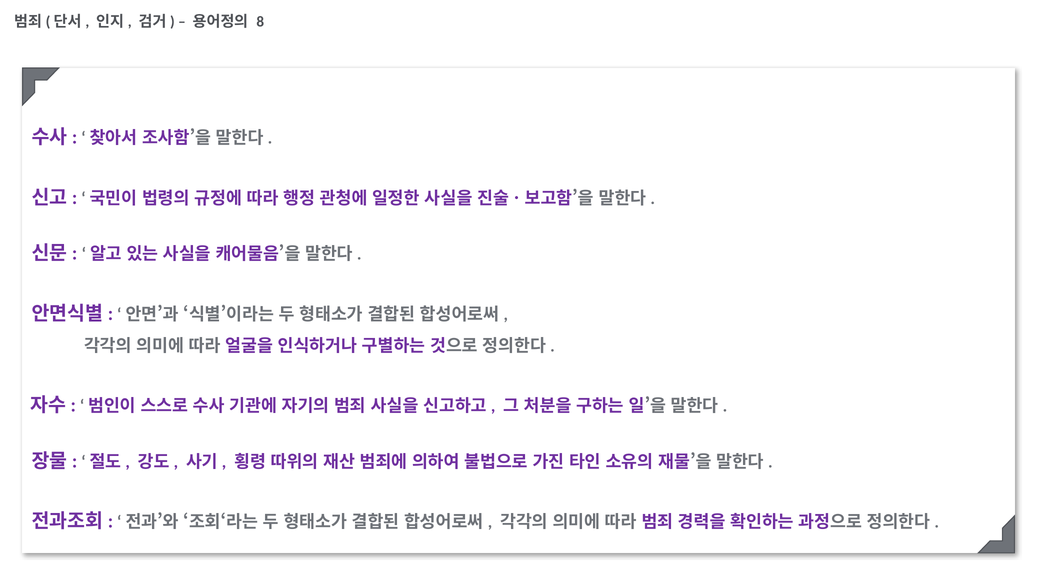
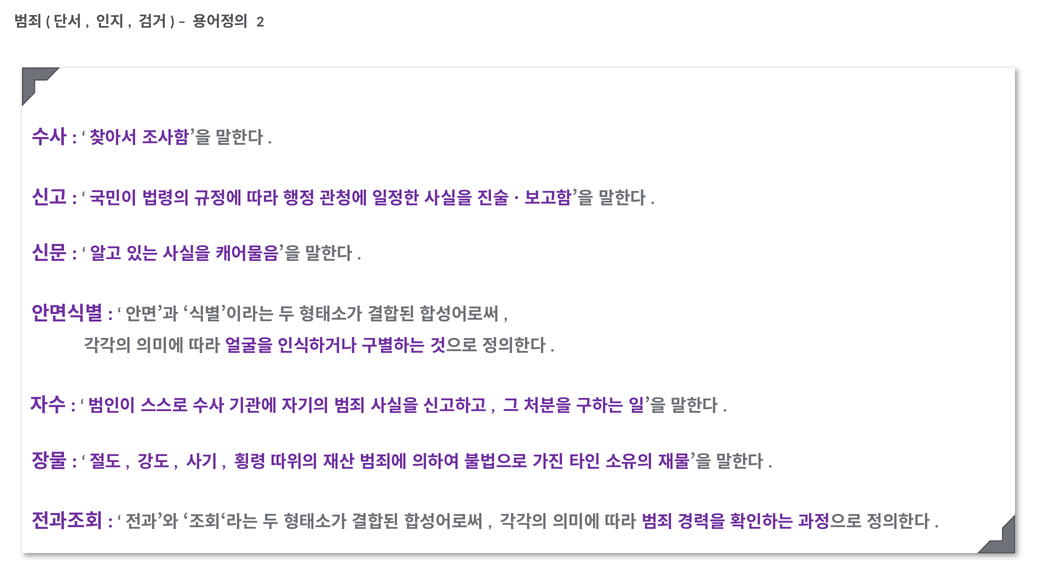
8: 8 -> 2
